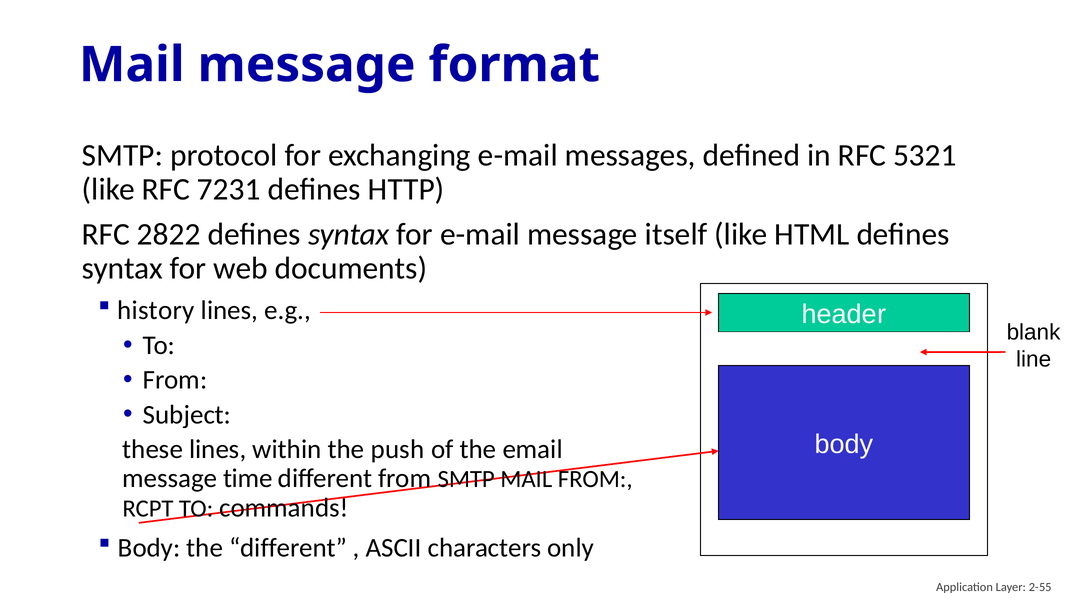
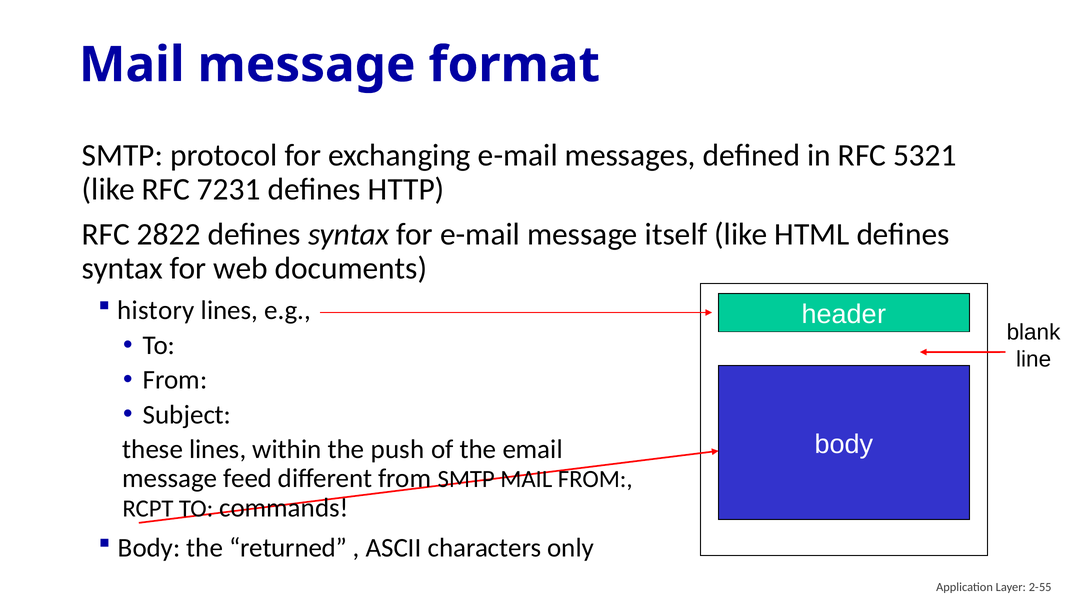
time: time -> feed
the different: different -> returned
